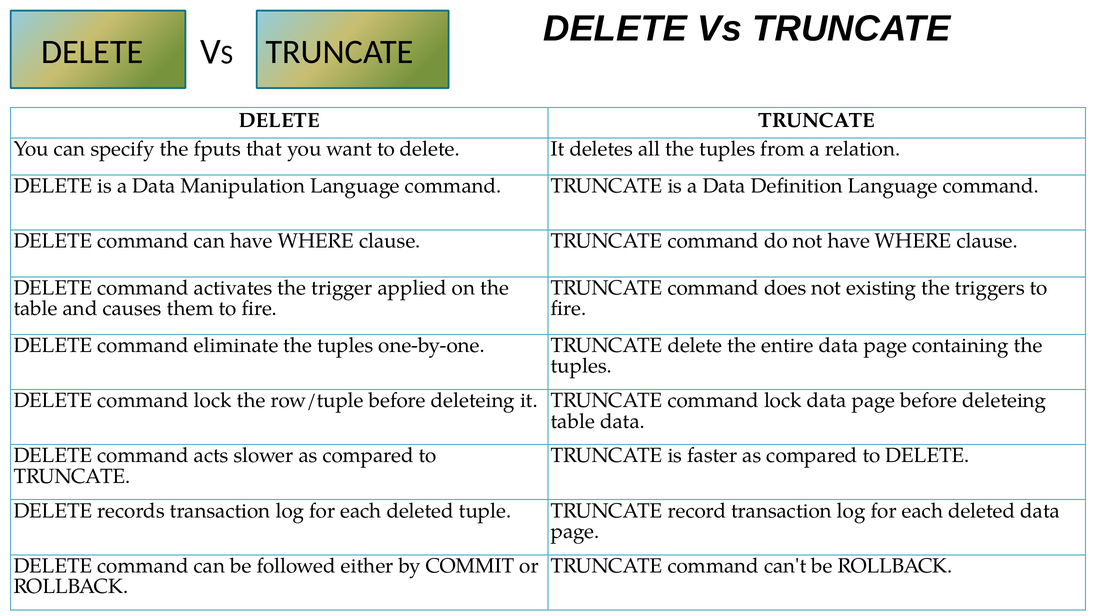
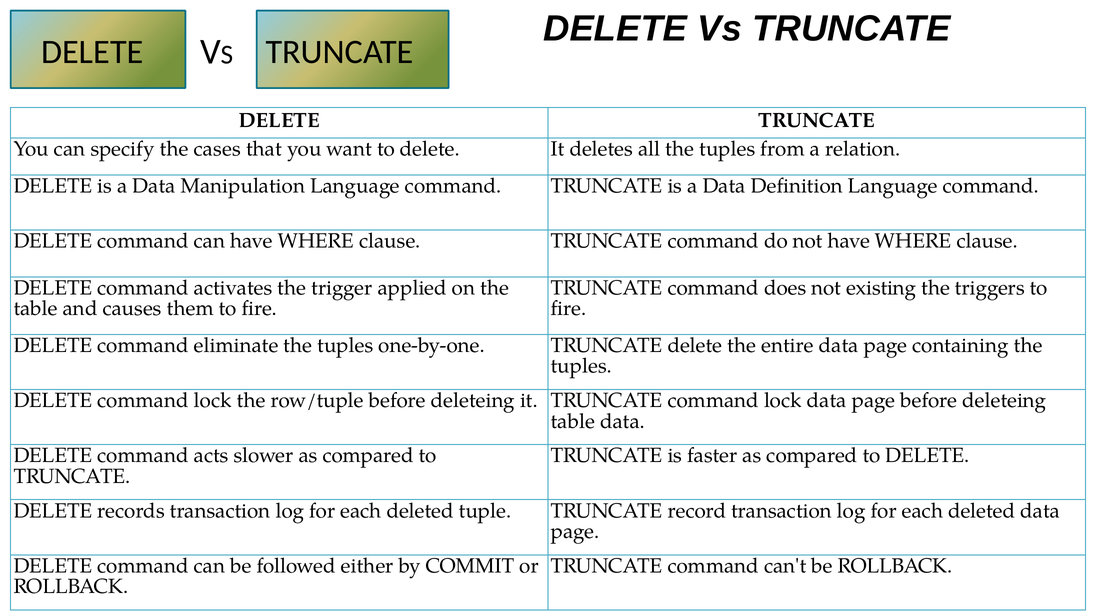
fputs: fputs -> cases
